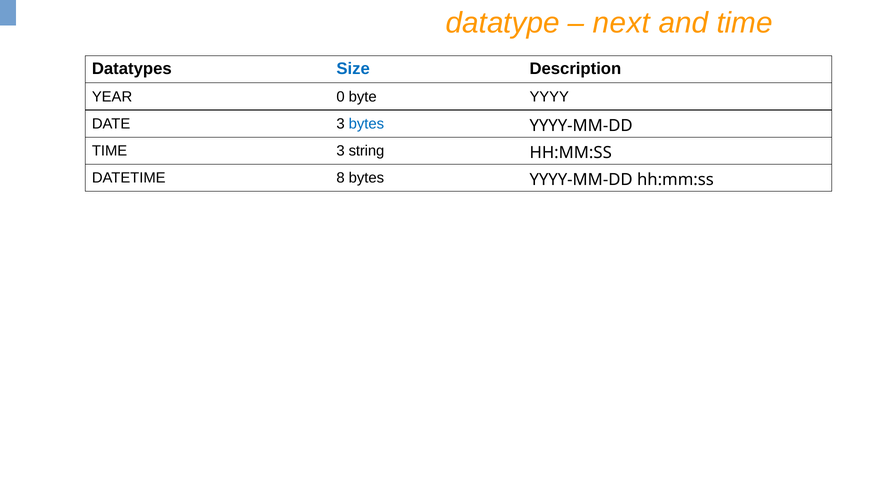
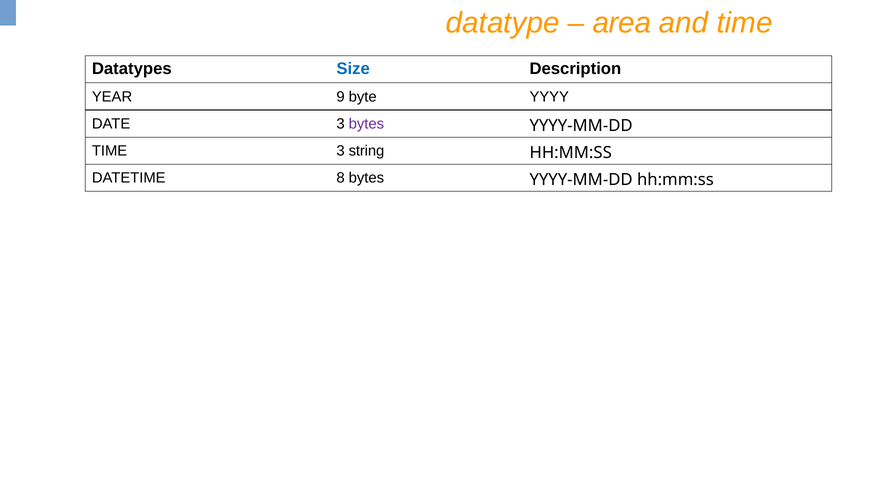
next: next -> area
0: 0 -> 9
bytes at (366, 124) colour: blue -> purple
